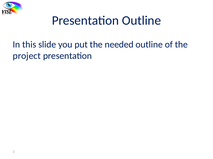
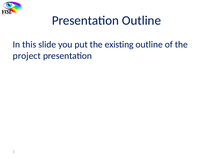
needed: needed -> existing
